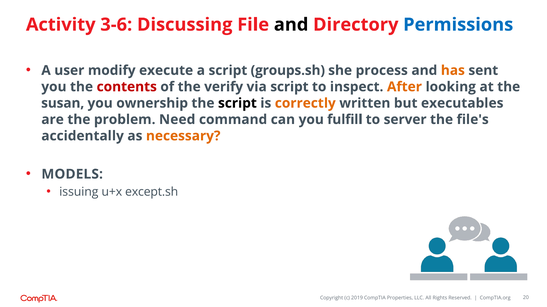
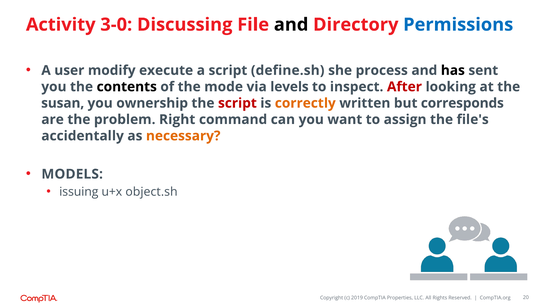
3-6: 3-6 -> 3-0
groups.sh: groups.sh -> define.sh
has colour: orange -> black
contents colour: red -> black
verify: verify -> mode
via script: script -> levels
After colour: orange -> red
script at (237, 103) colour: black -> red
executables: executables -> corresponds
Need: Need -> Right
fulfill: fulfill -> want
server: server -> assign
except.sh: except.sh -> object.sh
